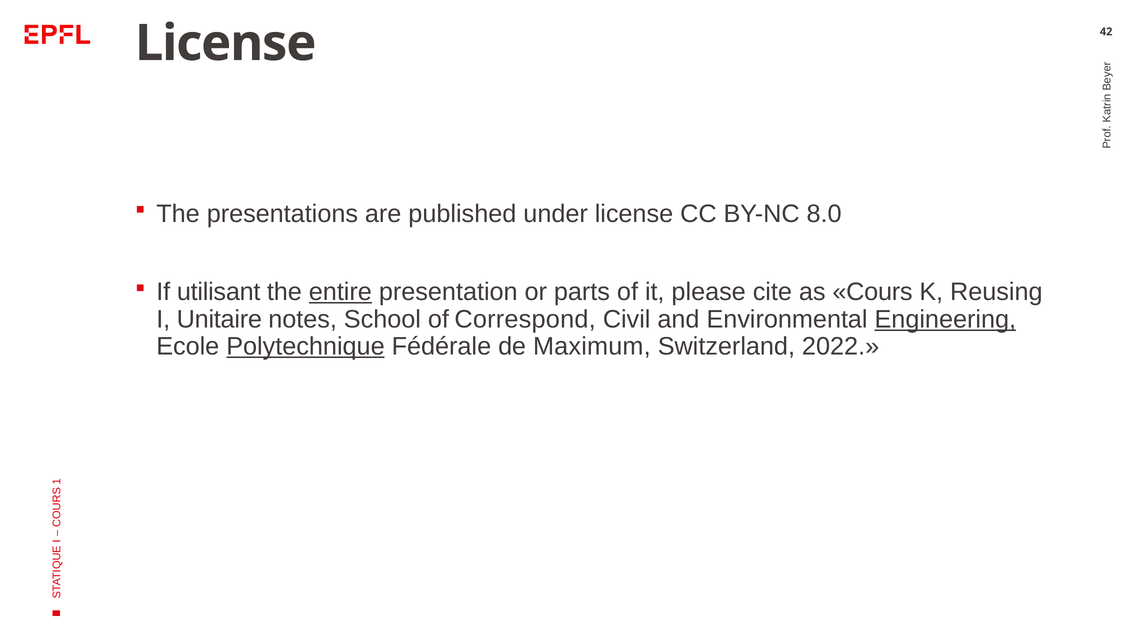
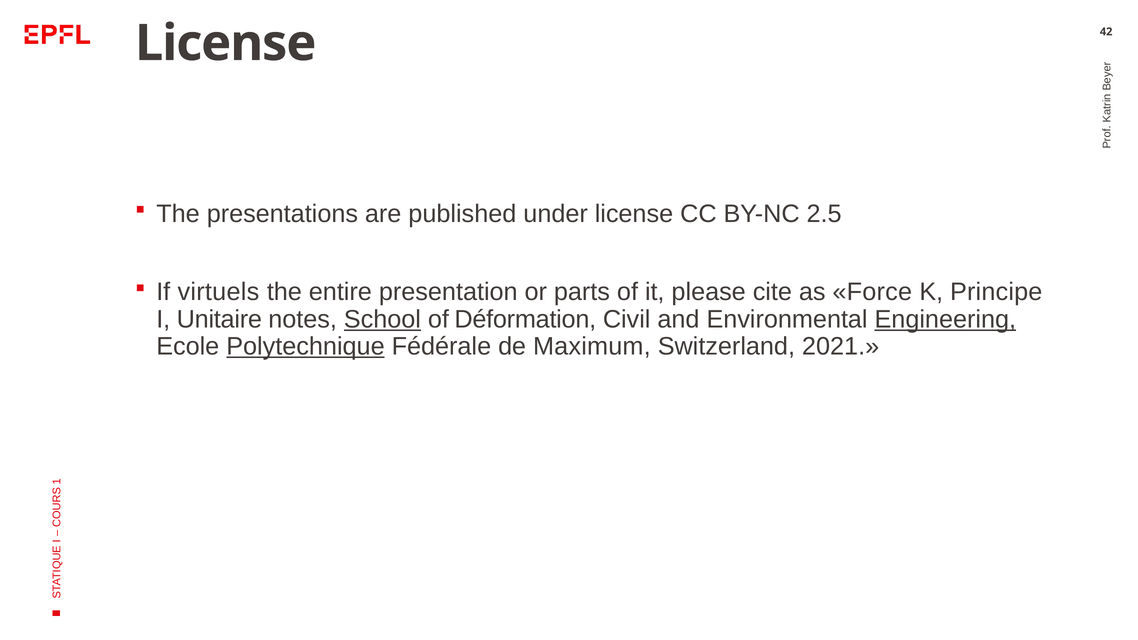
8.0: 8.0 -> 2.5
utilisant: utilisant -> virtuels
entire underline: present -> none
Cours: Cours -> Force
Reusing: Reusing -> Principe
School underline: none -> present
Correspond: Correspond -> Déformation
2022: 2022 -> 2021
